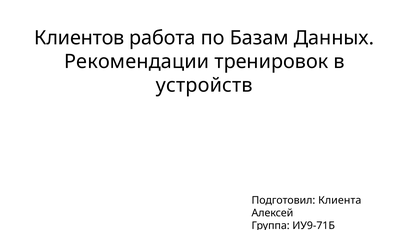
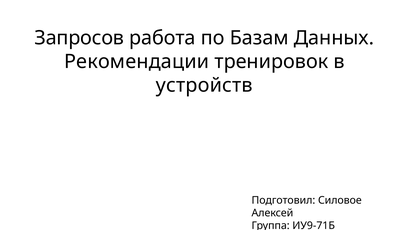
Клиентов: Клиентов -> Запросов
Клиента: Клиента -> Силовое
